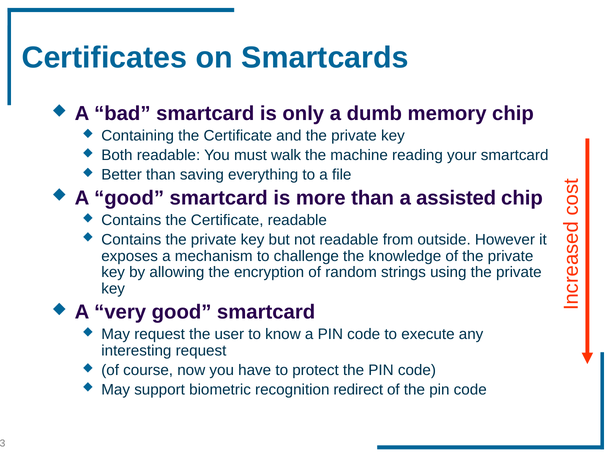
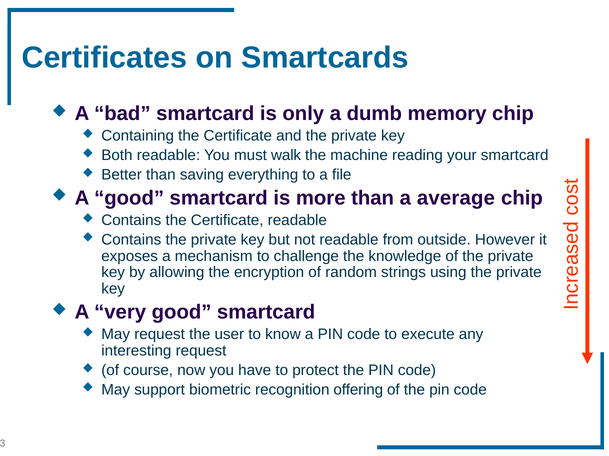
assisted: assisted -> average
redirect: redirect -> offering
